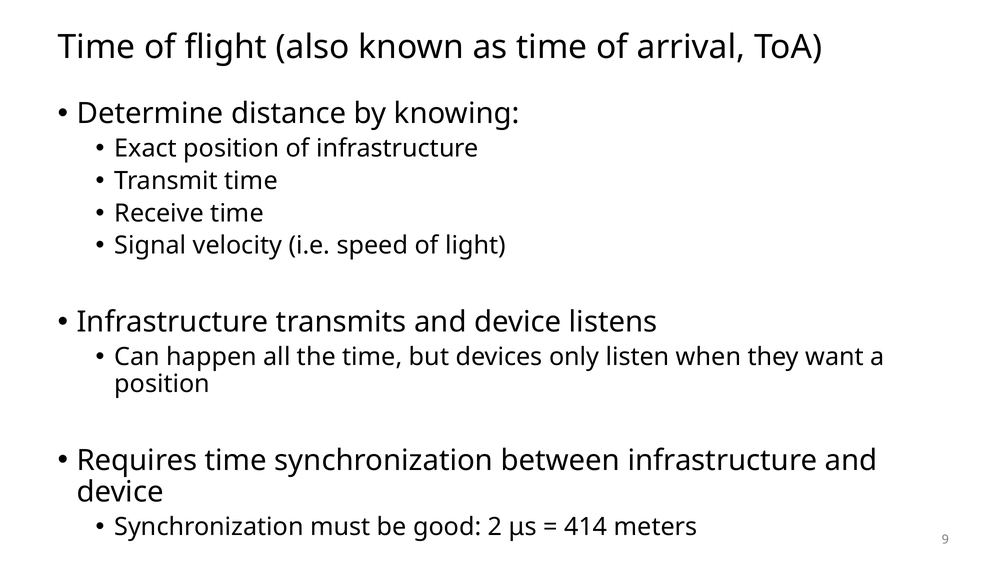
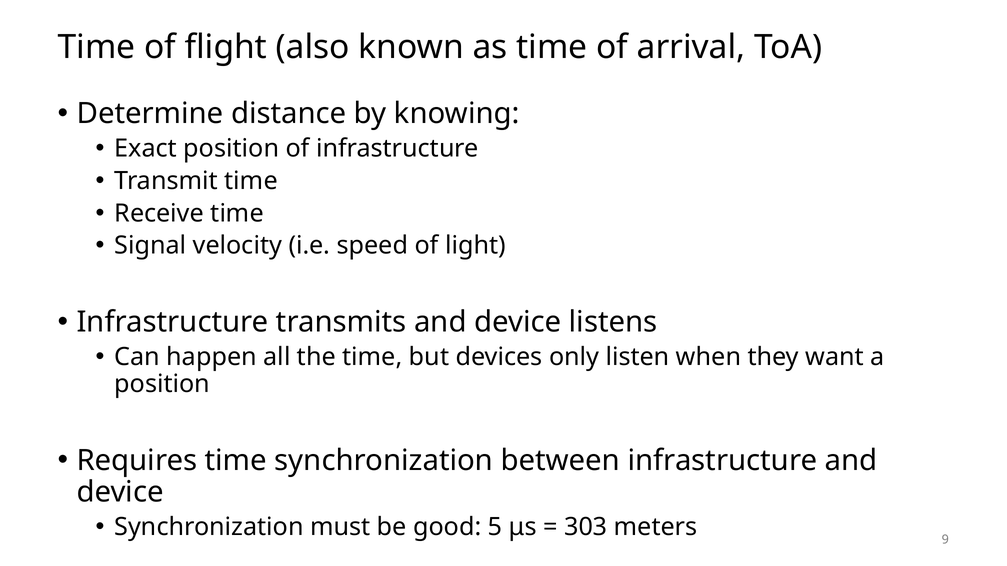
2: 2 -> 5
414: 414 -> 303
